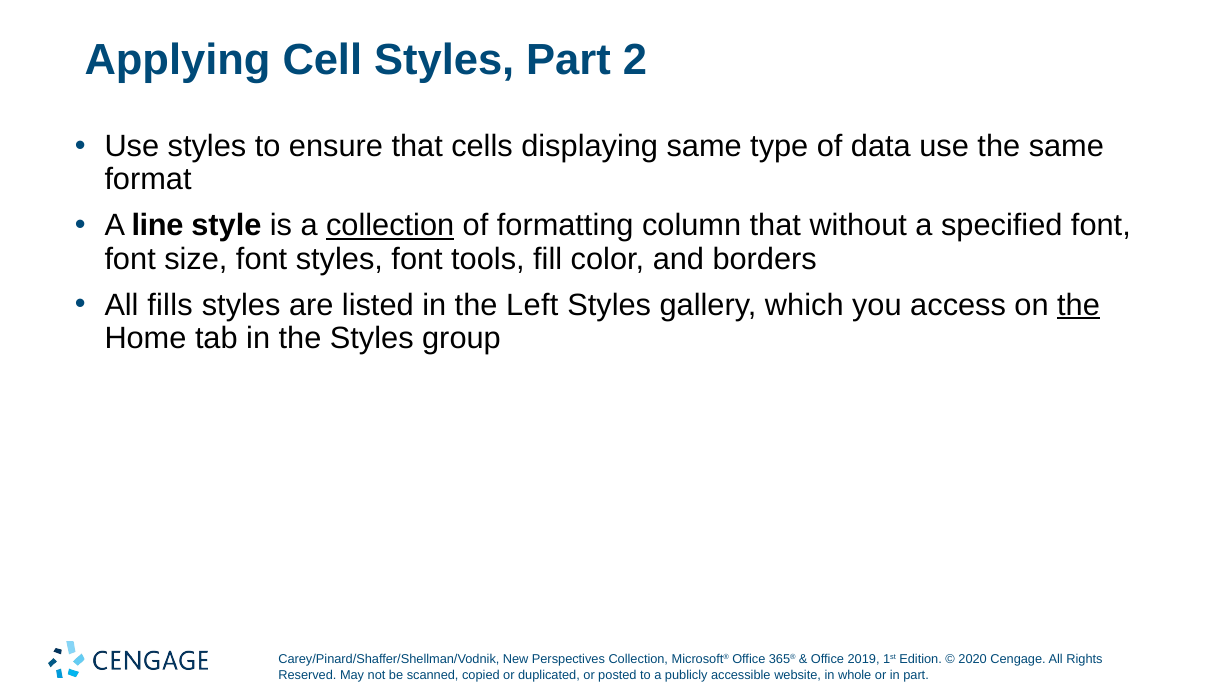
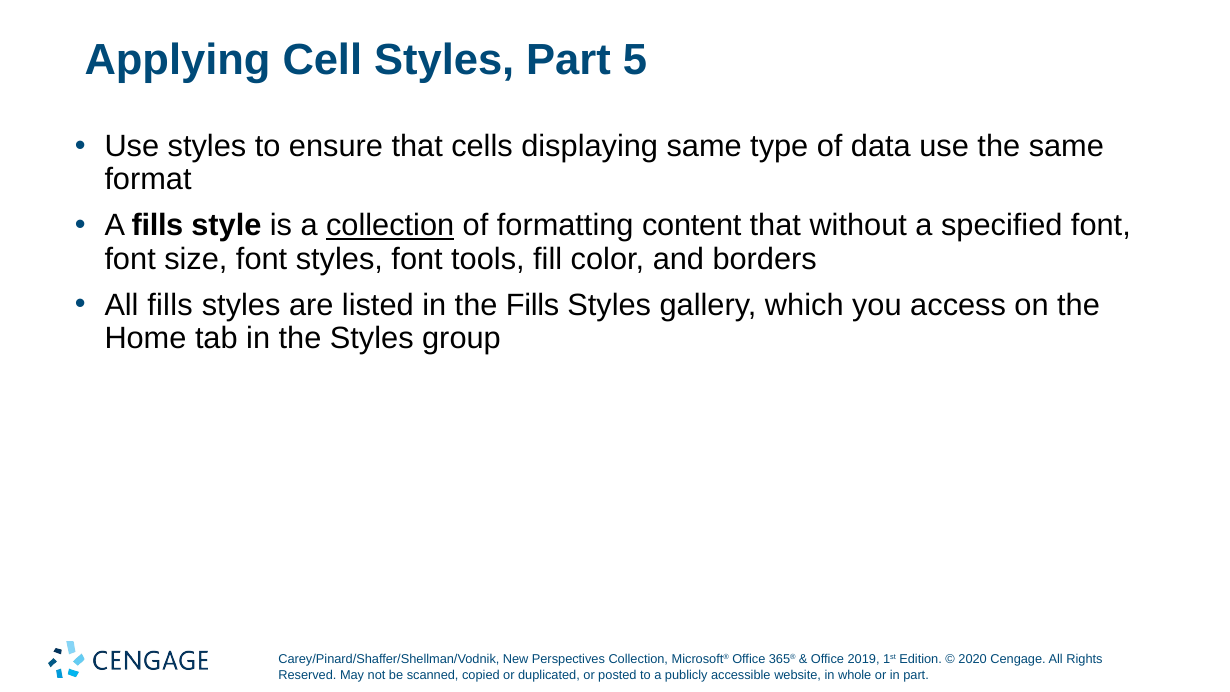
2: 2 -> 5
A line: line -> fills
column: column -> content
the Left: Left -> Fills
the at (1079, 305) underline: present -> none
